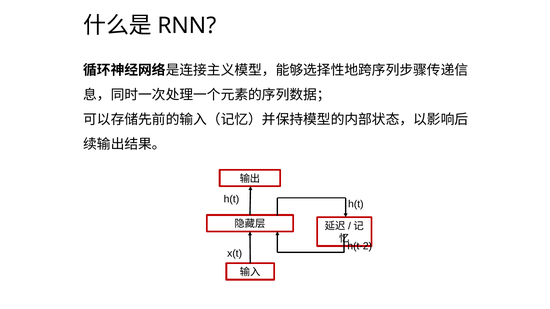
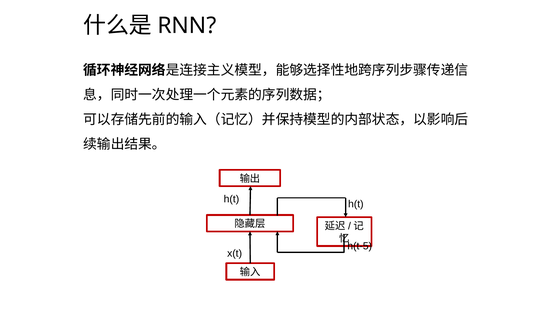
h(t-2: h(t-2 -> h(t-5
